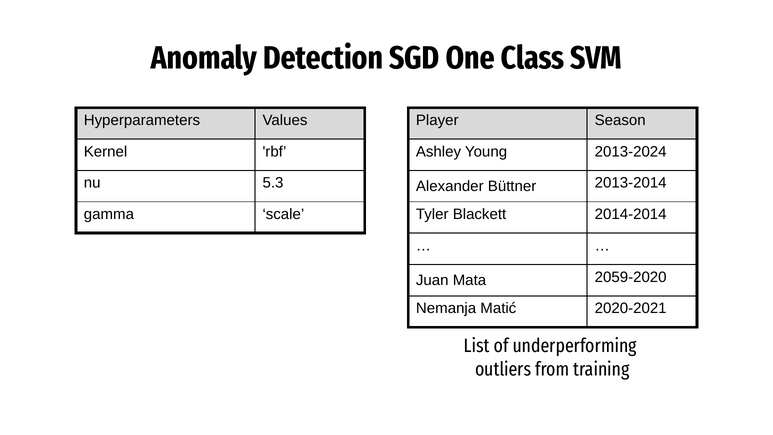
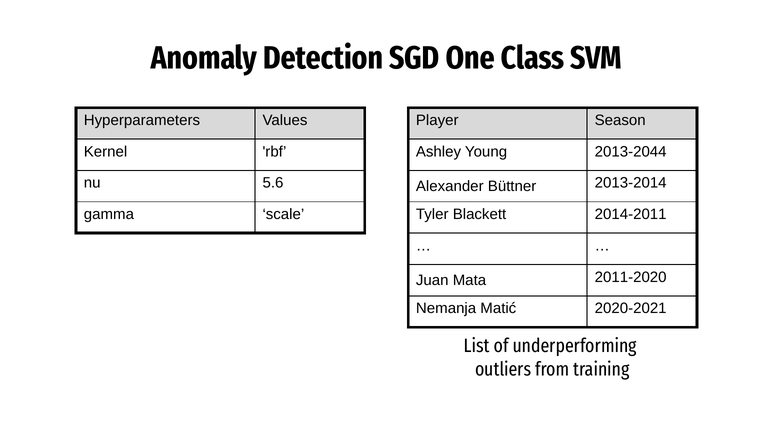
2013-2024: 2013-2024 -> 2013-2044
5.3: 5.3 -> 5.6
2014-2014: 2014-2014 -> 2014-2011
2059-2020: 2059-2020 -> 2011-2020
